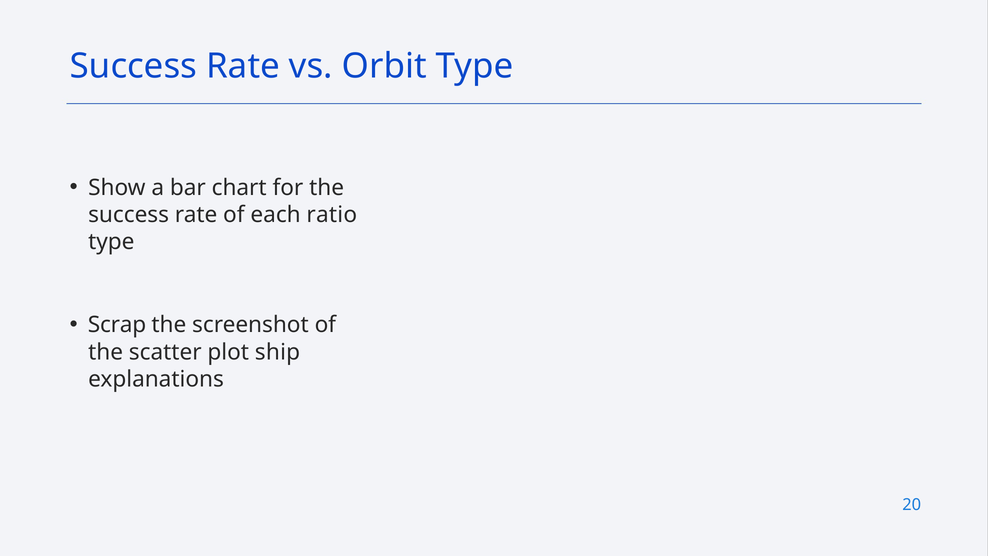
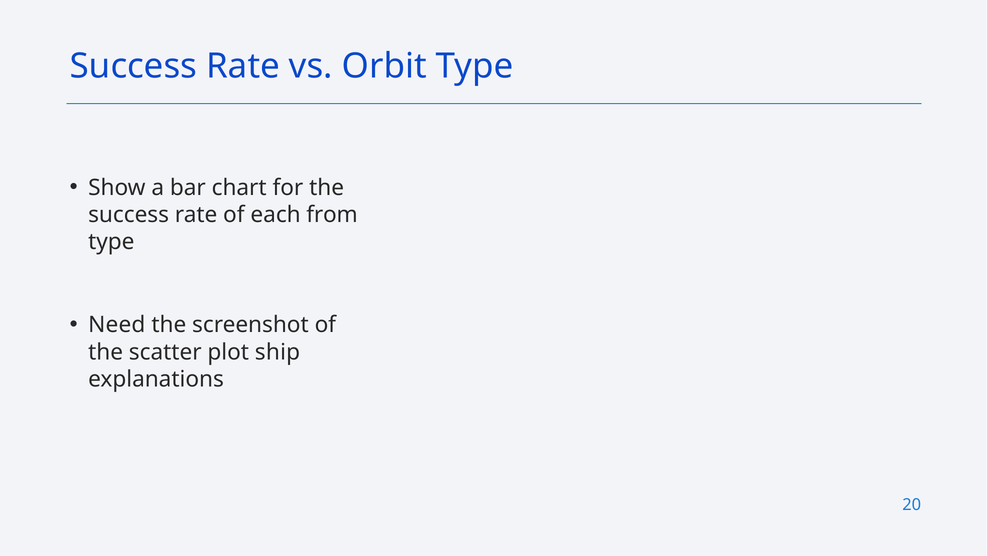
ratio: ratio -> from
Scrap: Scrap -> Need
